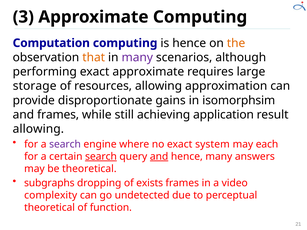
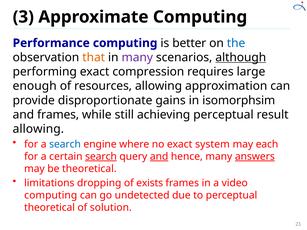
Computation: Computation -> Performance
is hence: hence -> better
the colour: orange -> blue
although underline: none -> present
exact approximate: approximate -> compression
storage: storage -> enough
achieving application: application -> perceptual
search at (65, 144) colour: purple -> blue
answers underline: none -> present
subgraphs: subgraphs -> limitations
complexity at (51, 196): complexity -> computing
function: function -> solution
